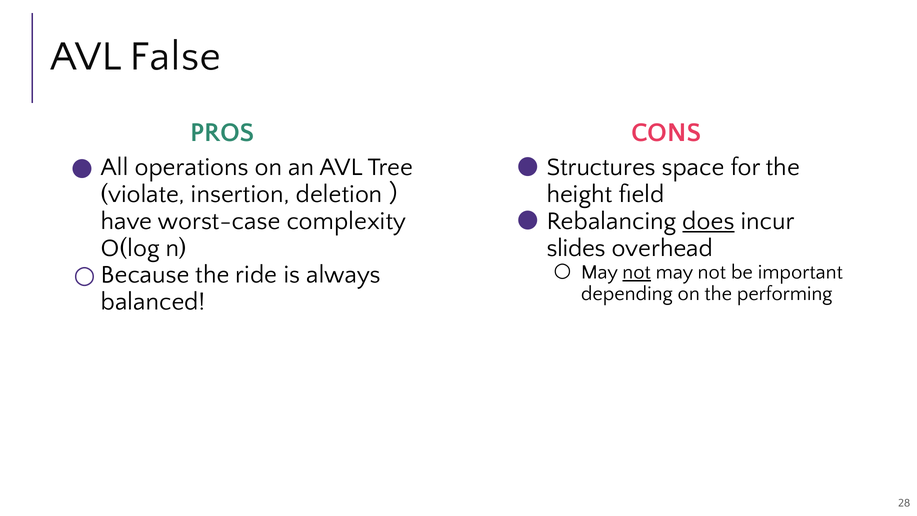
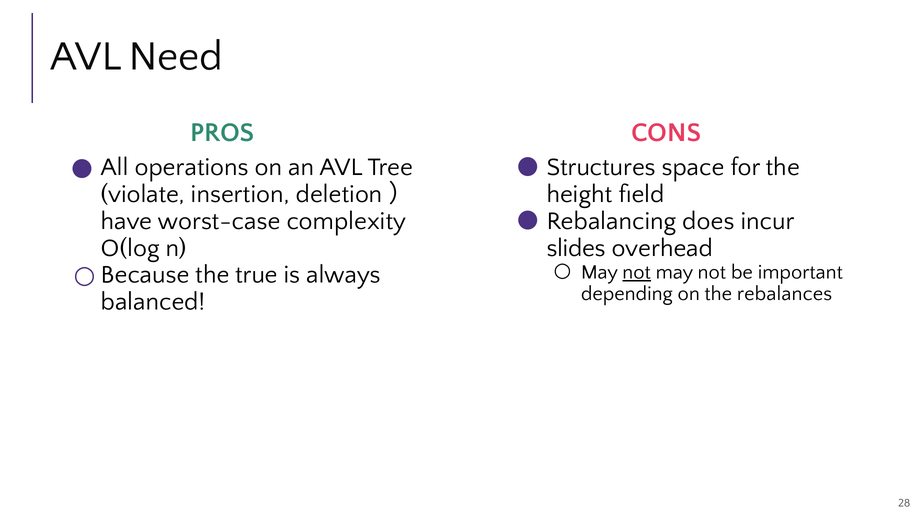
False: False -> Need
does underline: present -> none
ride: ride -> true
performing: performing -> rebalances
